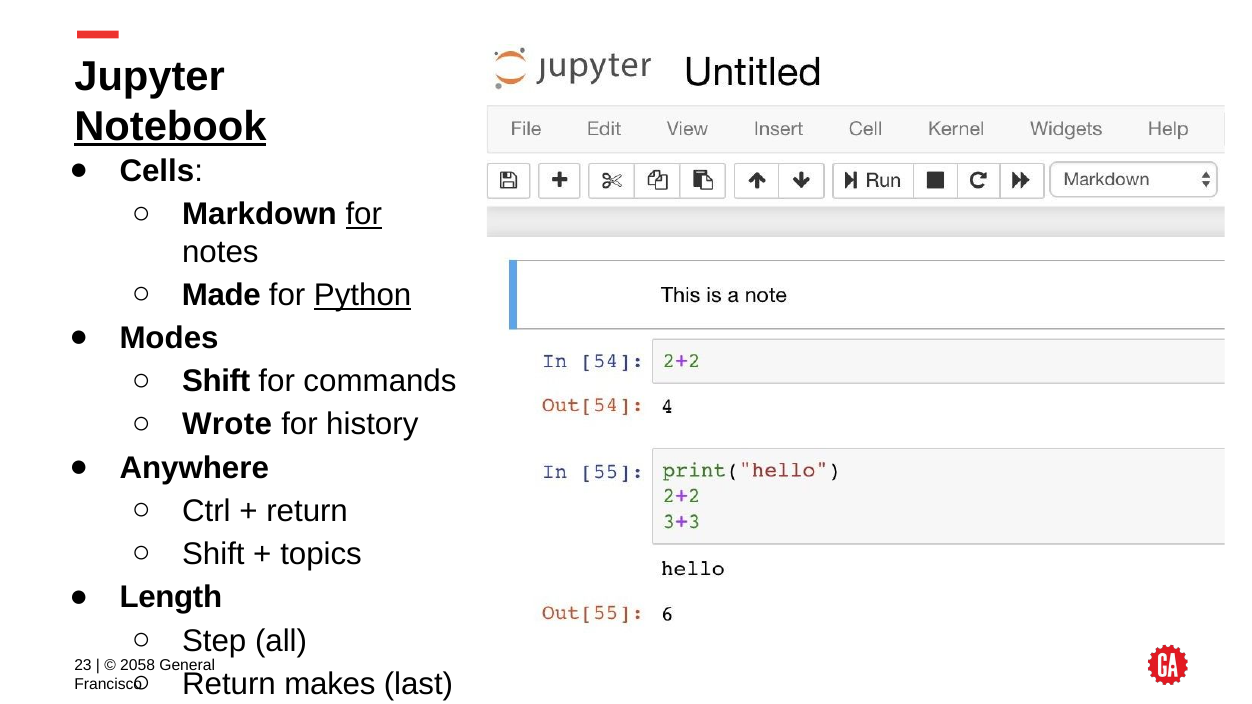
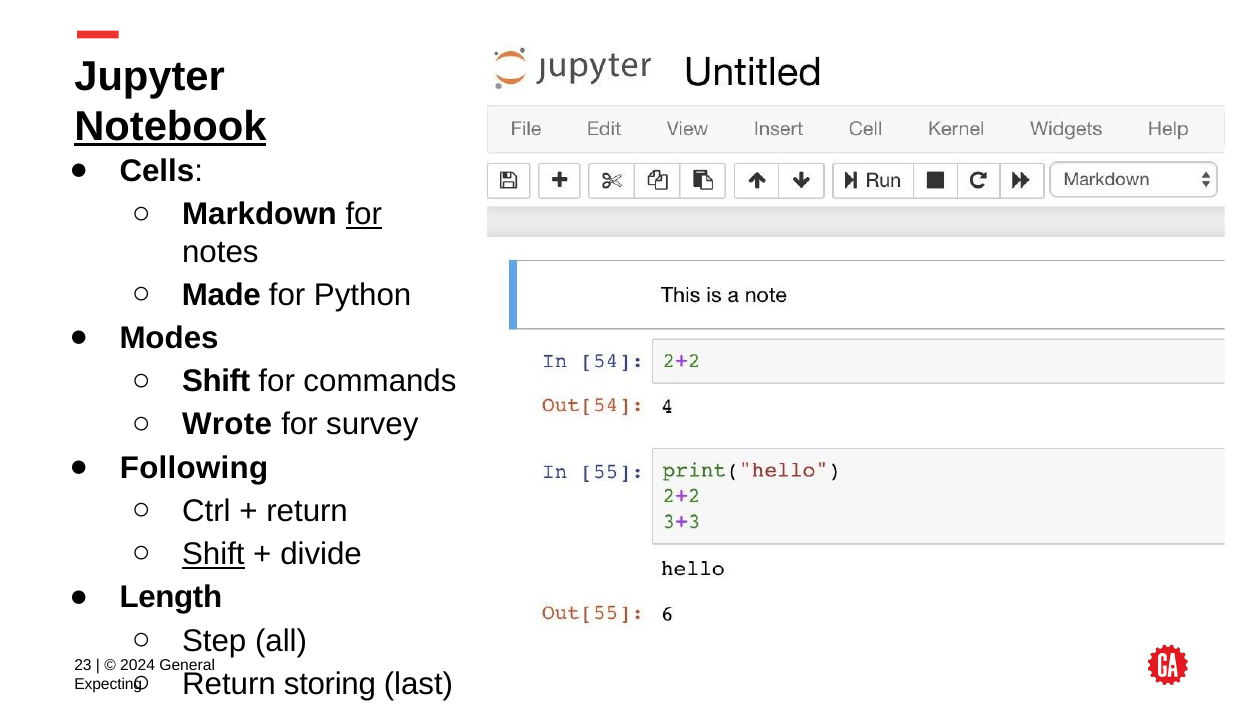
Python underline: present -> none
history: history -> survey
Anywhere: Anywhere -> Following
Shift at (213, 555) underline: none -> present
topics: topics -> divide
2058: 2058 -> 2024
makes: makes -> storing
Francisco: Francisco -> Expecting
